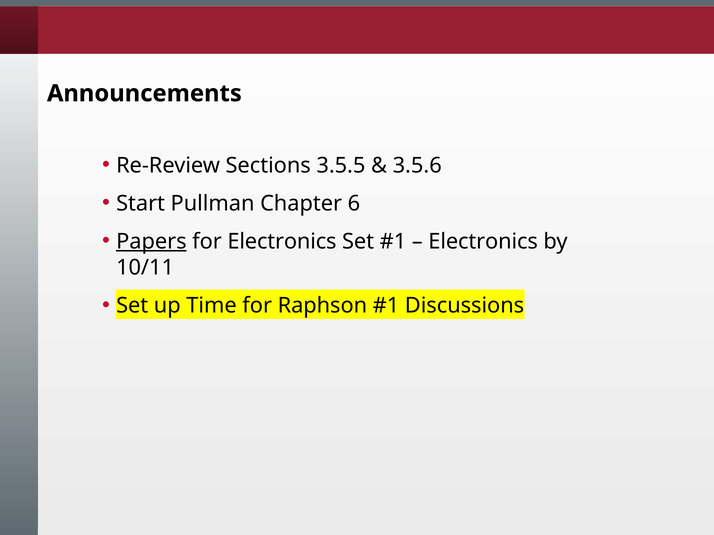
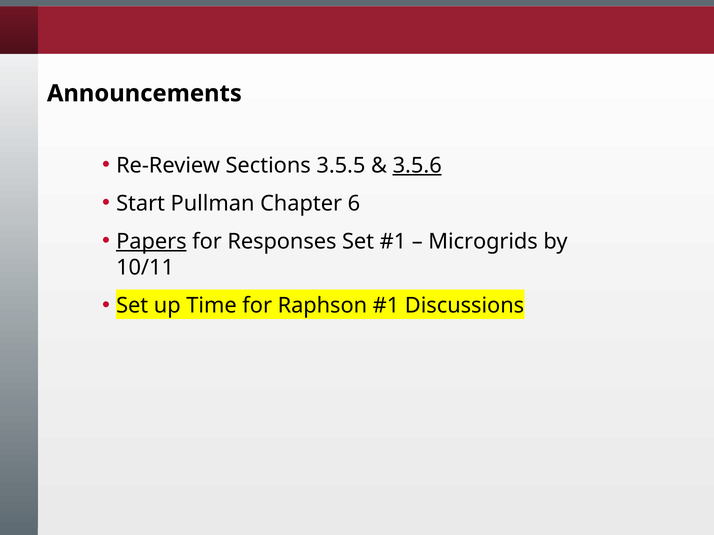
3.5.6 underline: none -> present
for Electronics: Electronics -> Responses
Electronics at (483, 242): Electronics -> Microgrids
